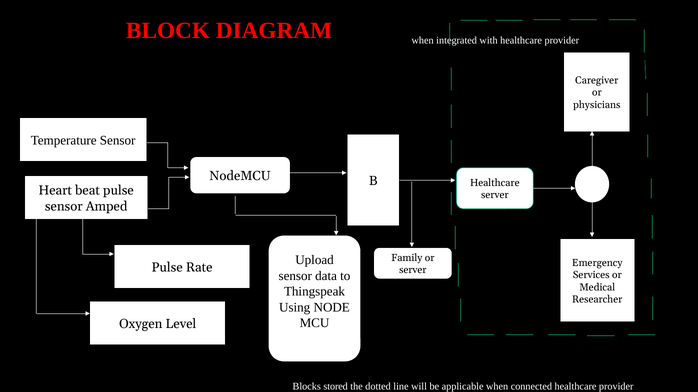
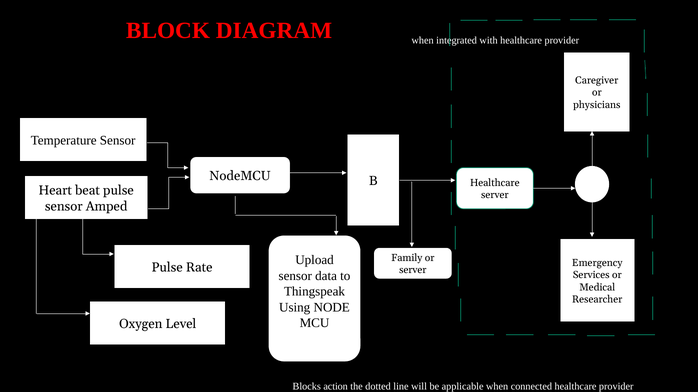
stored: stored -> action
